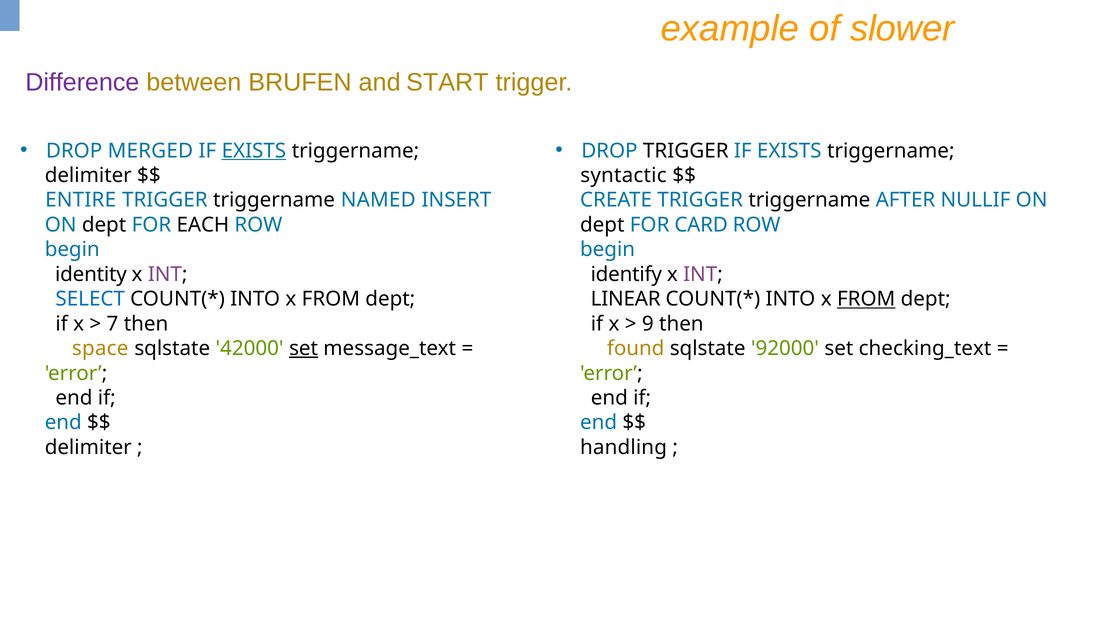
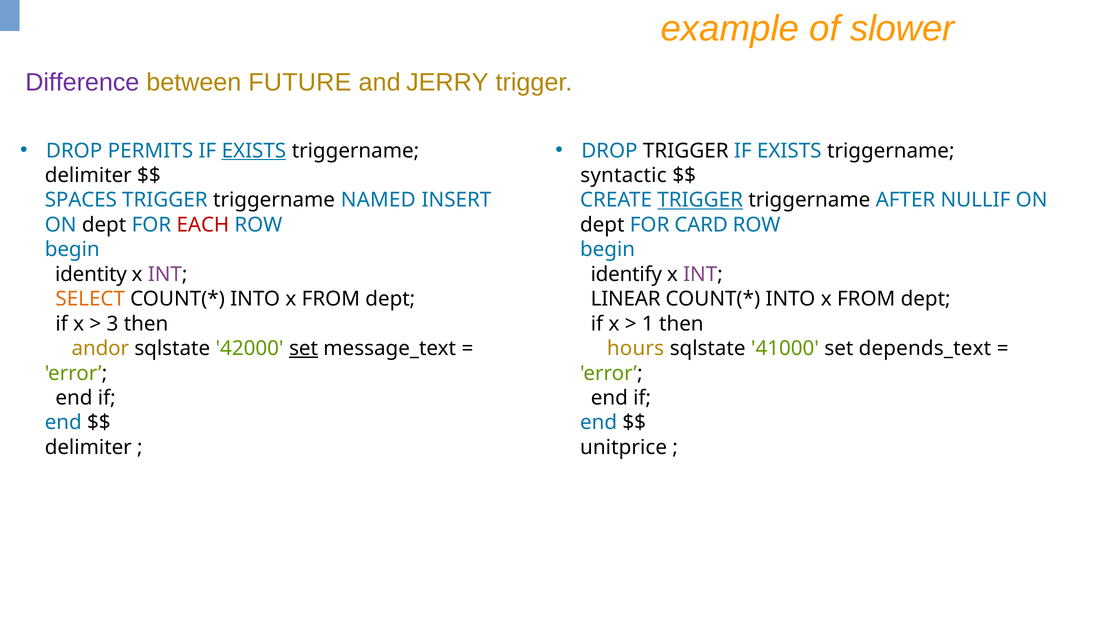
BRUFEN: BRUFEN -> FUTURE
START: START -> JERRY
MERGED: MERGED -> PERMITS
ENTIRE: ENTIRE -> SPACES
TRIGGER at (700, 200) underline: none -> present
EACH colour: black -> red
SELECT colour: blue -> orange
FROM at (866, 299) underline: present -> none
7: 7 -> 3
9: 9 -> 1
space: space -> andor
found: found -> hours
92000: 92000 -> 41000
checking_text: checking_text -> depends_text
handling: handling -> unitprice
